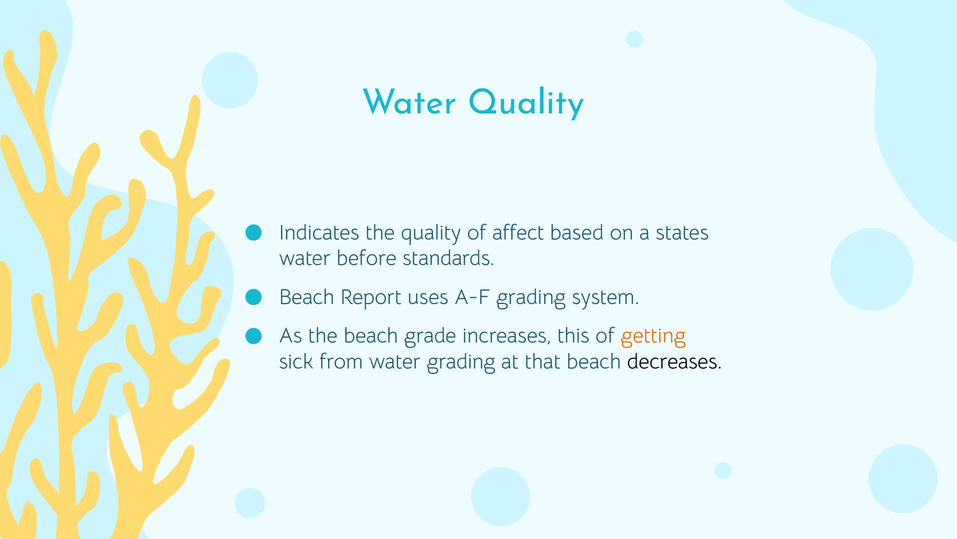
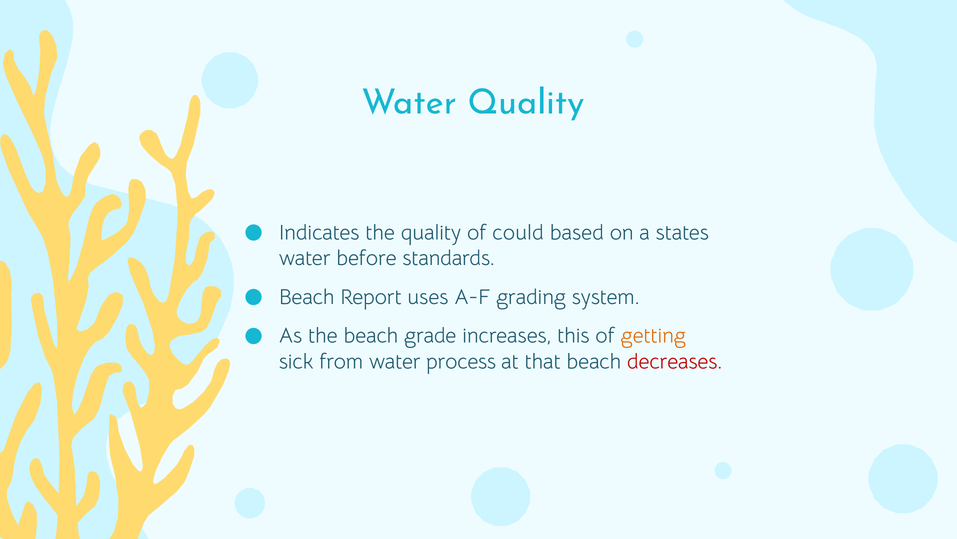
affect: affect -> could
water grading: grading -> process
decreases colour: black -> red
